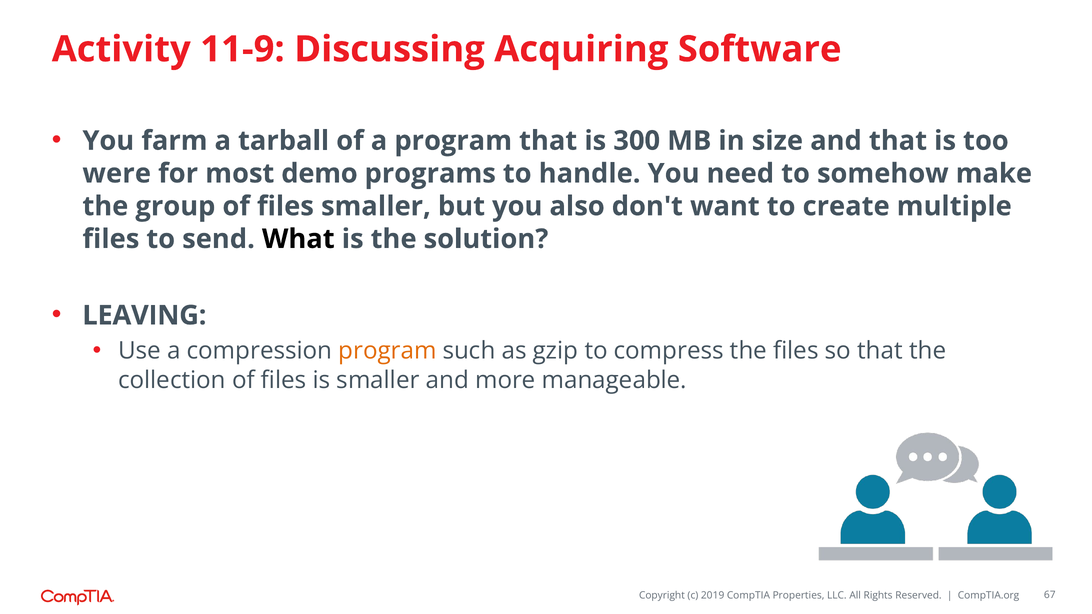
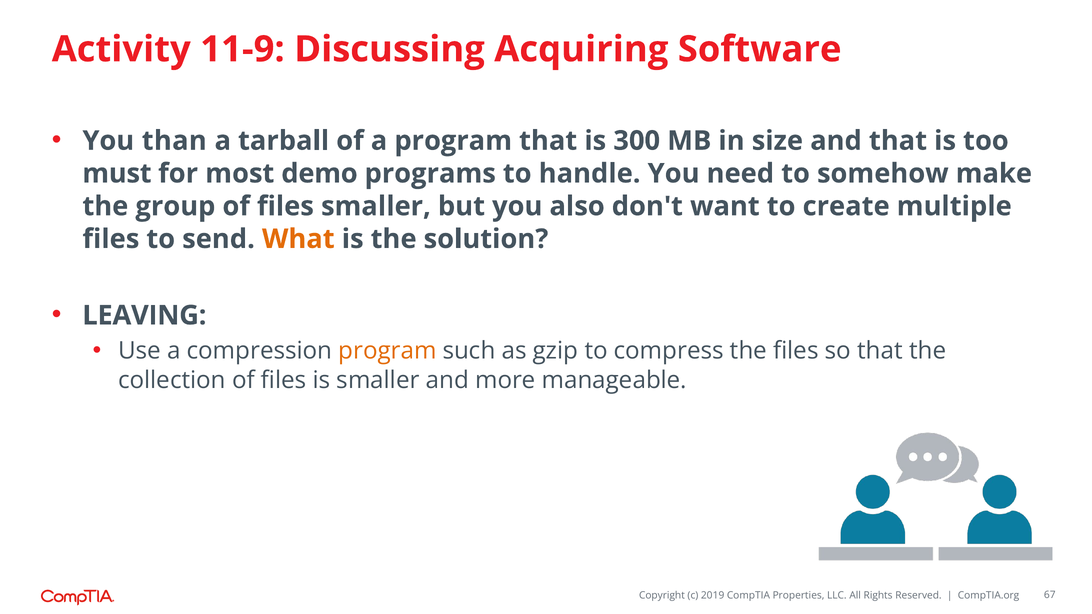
farm: farm -> than
were: were -> must
What colour: black -> orange
